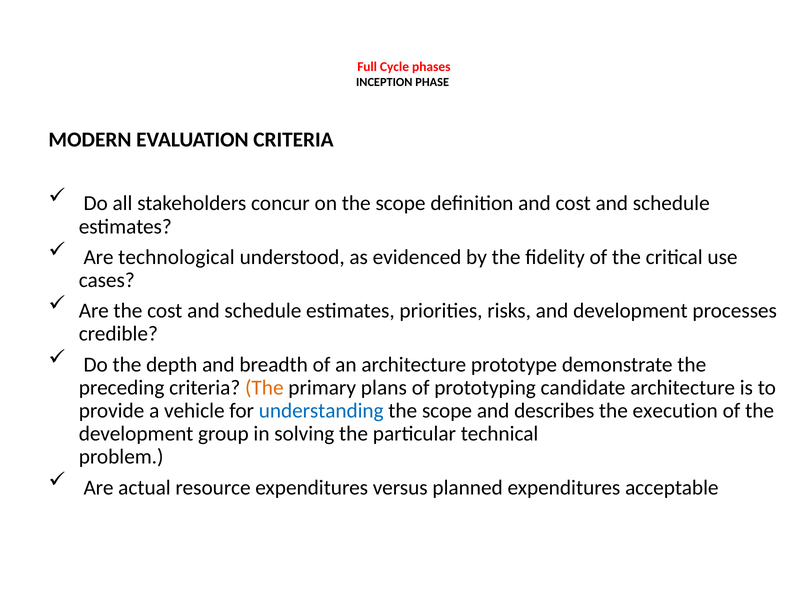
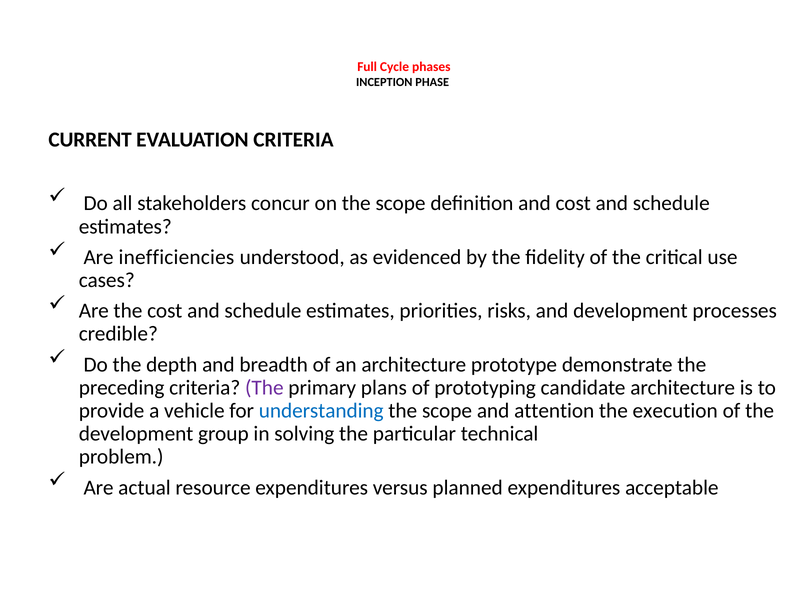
MODERN: MODERN -> CURRENT
technological: technological -> inefficiencies
The at (264, 388) colour: orange -> purple
describes: describes -> attention
